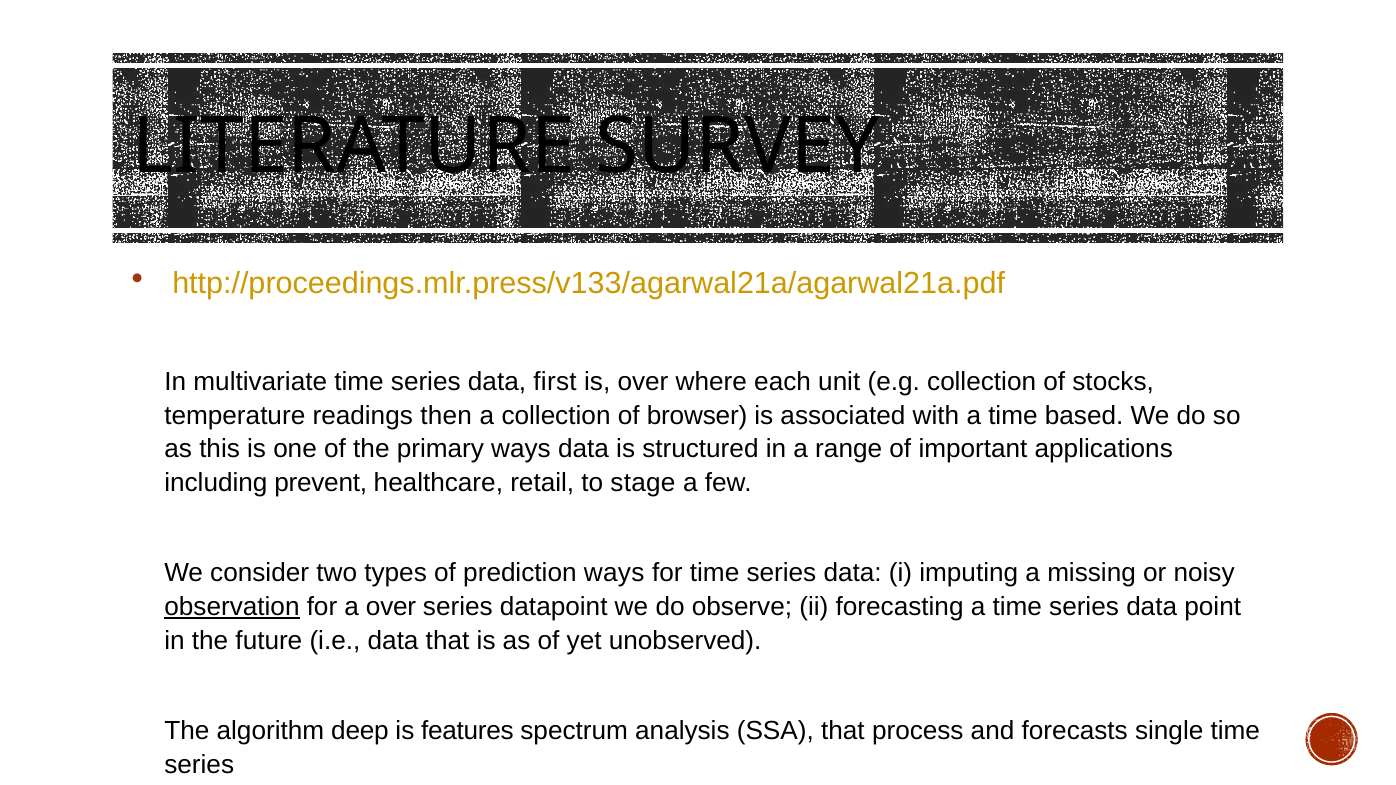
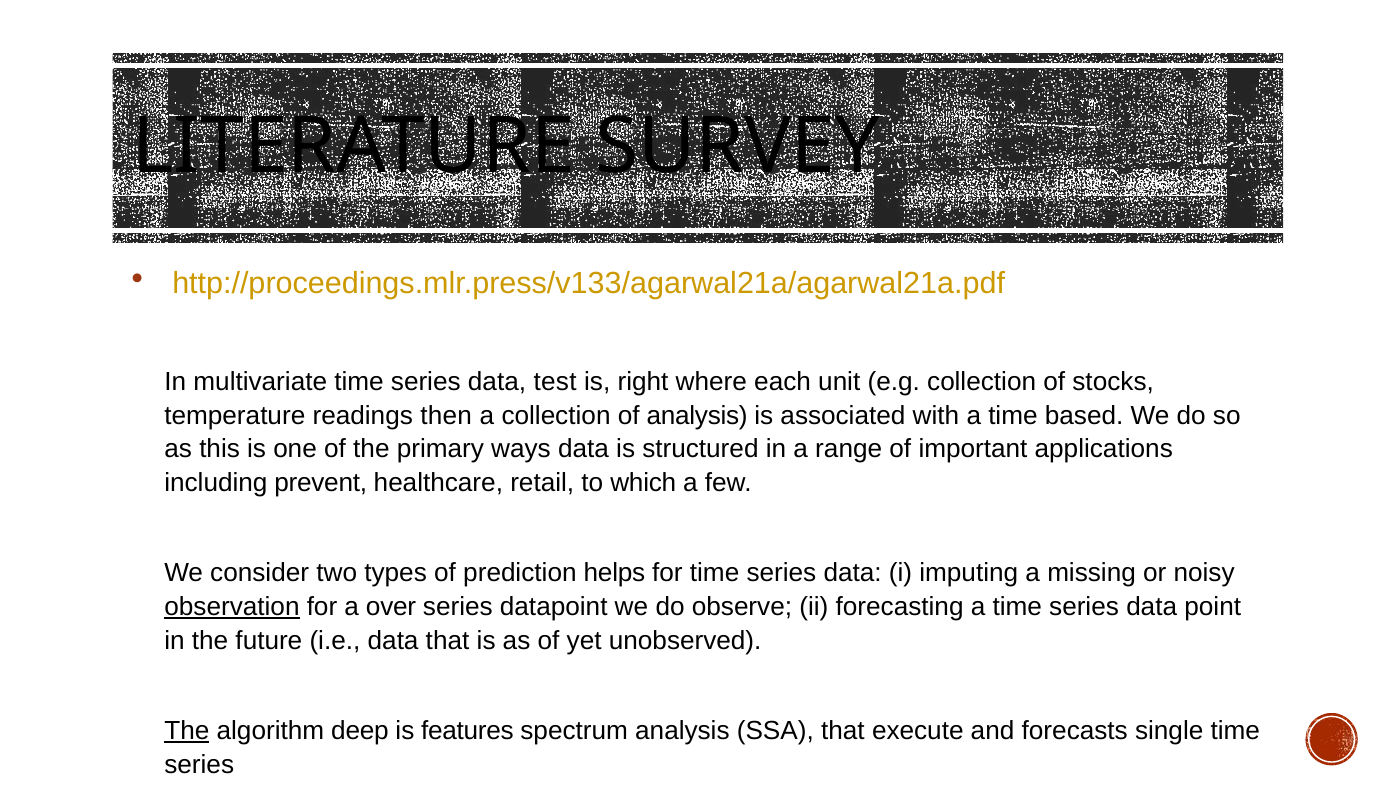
first: first -> test
is over: over -> right
of browser: browser -> analysis
stage: stage -> which
prediction ways: ways -> helps
The at (187, 731) underline: none -> present
process: process -> execute
